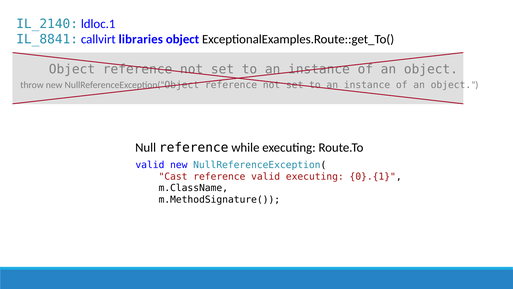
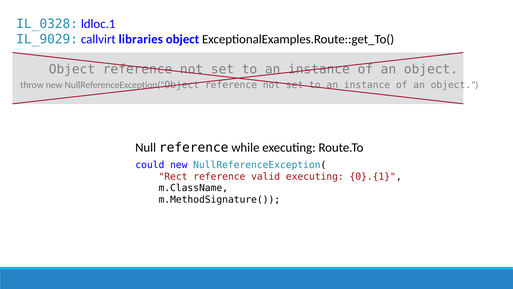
IL_2140: IL_2140 -> IL_0328
IL_8841: IL_8841 -> IL_9029
valid at (150, 165): valid -> could
Cast: Cast -> Rect
